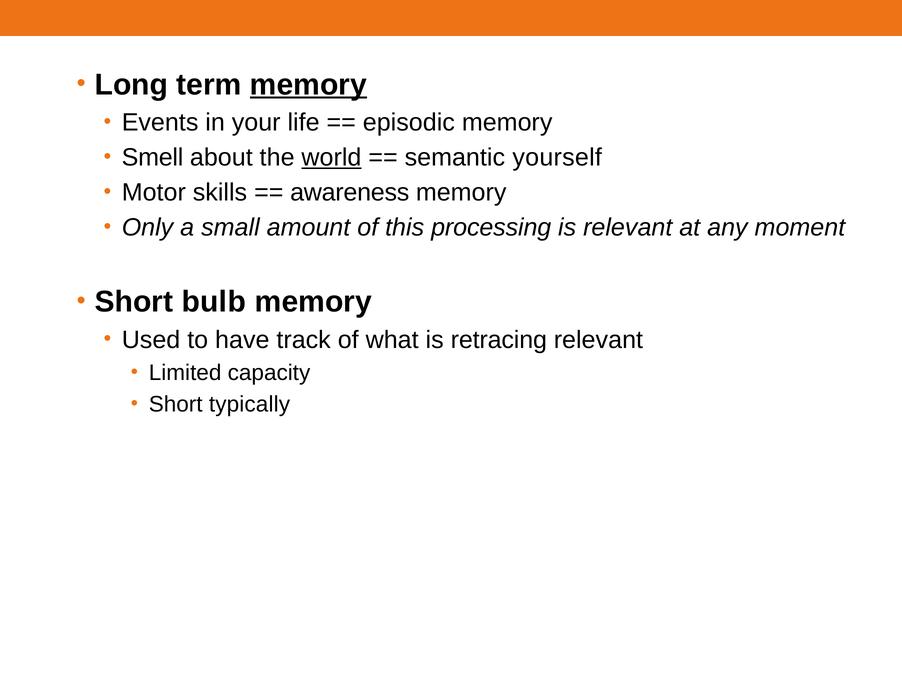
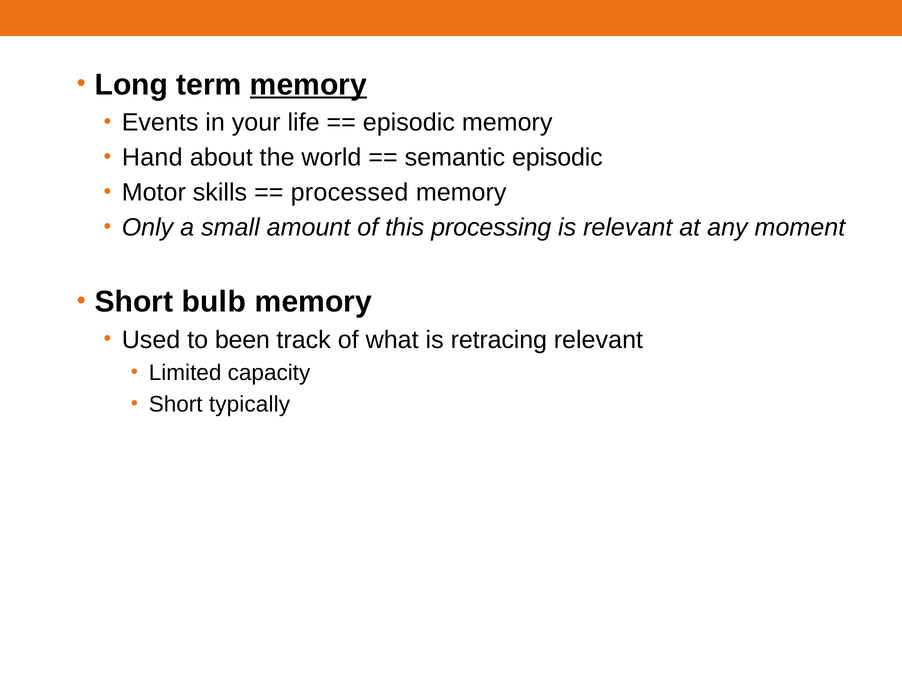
Smell: Smell -> Hand
world underline: present -> none
semantic yourself: yourself -> episodic
awareness: awareness -> processed
have: have -> been
